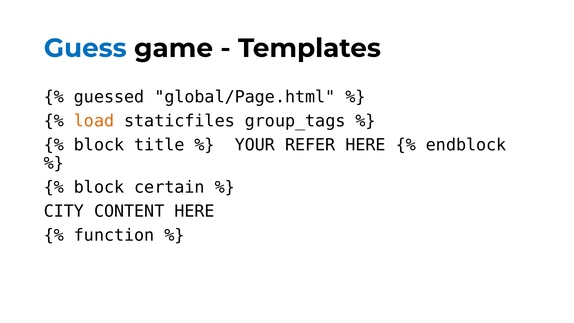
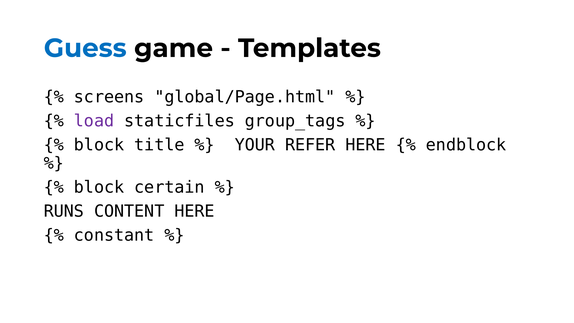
guessed: guessed -> screens
load colour: orange -> purple
CITY: CITY -> RUNS
function: function -> constant
